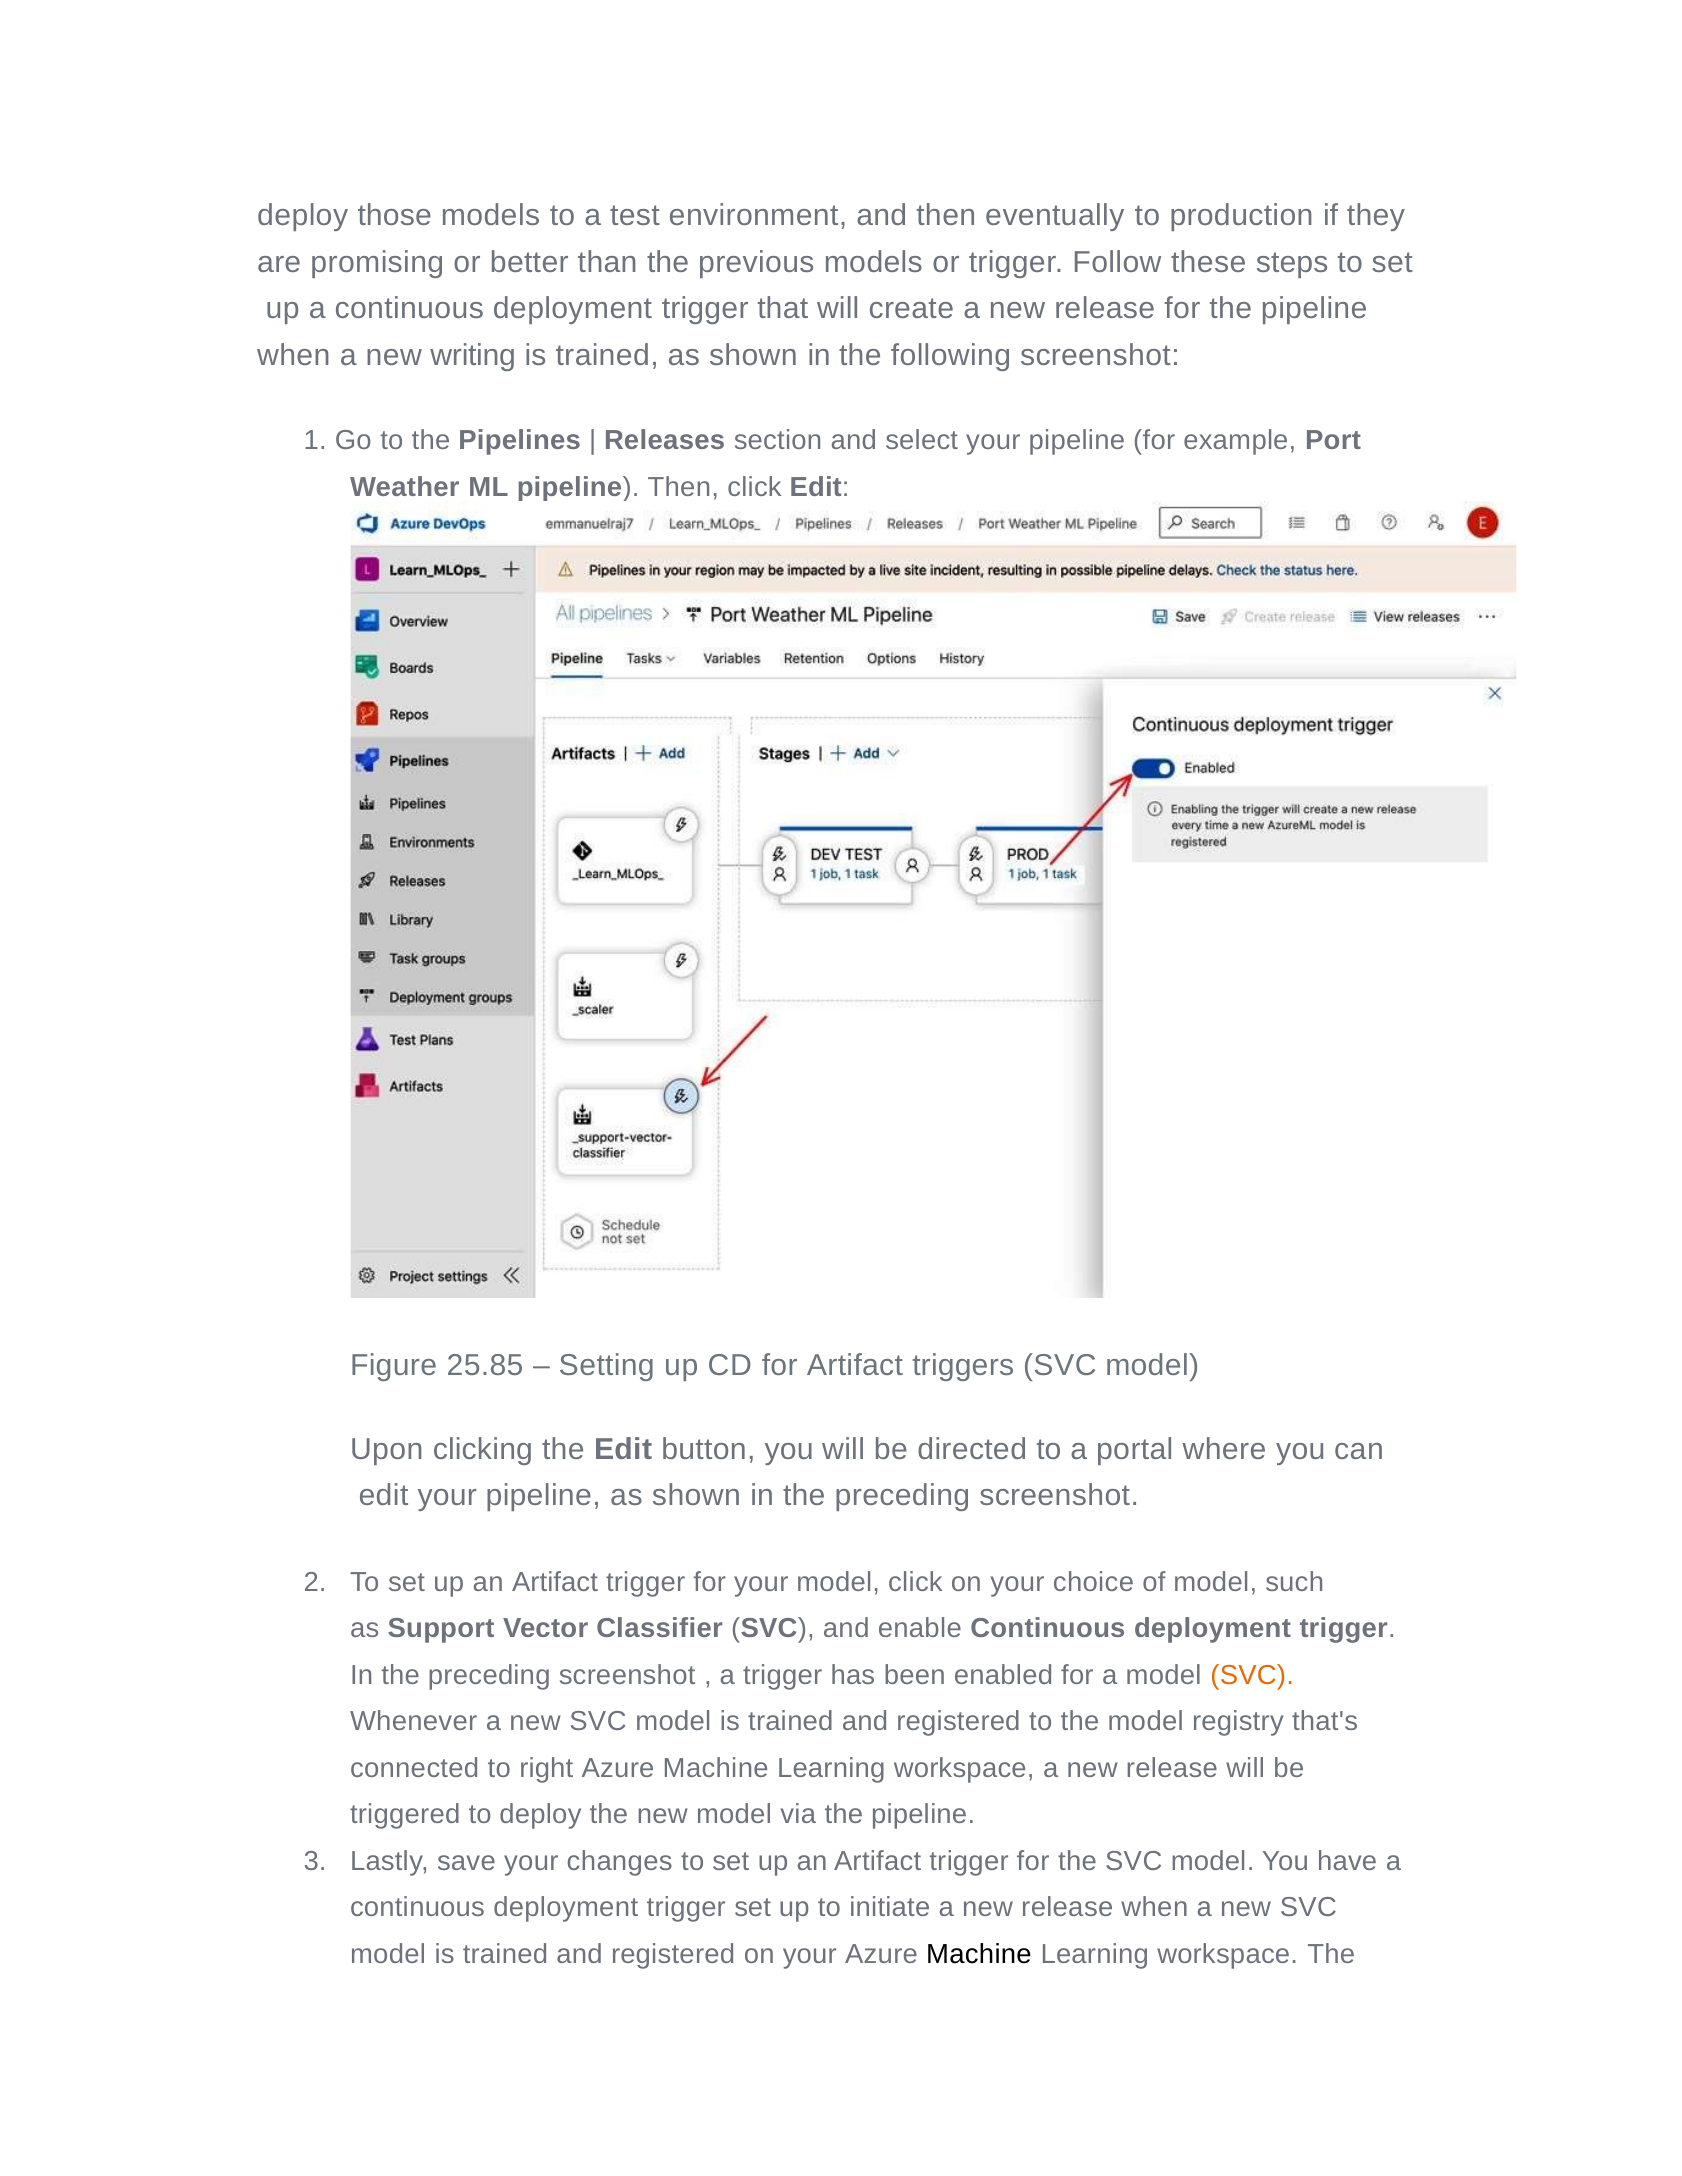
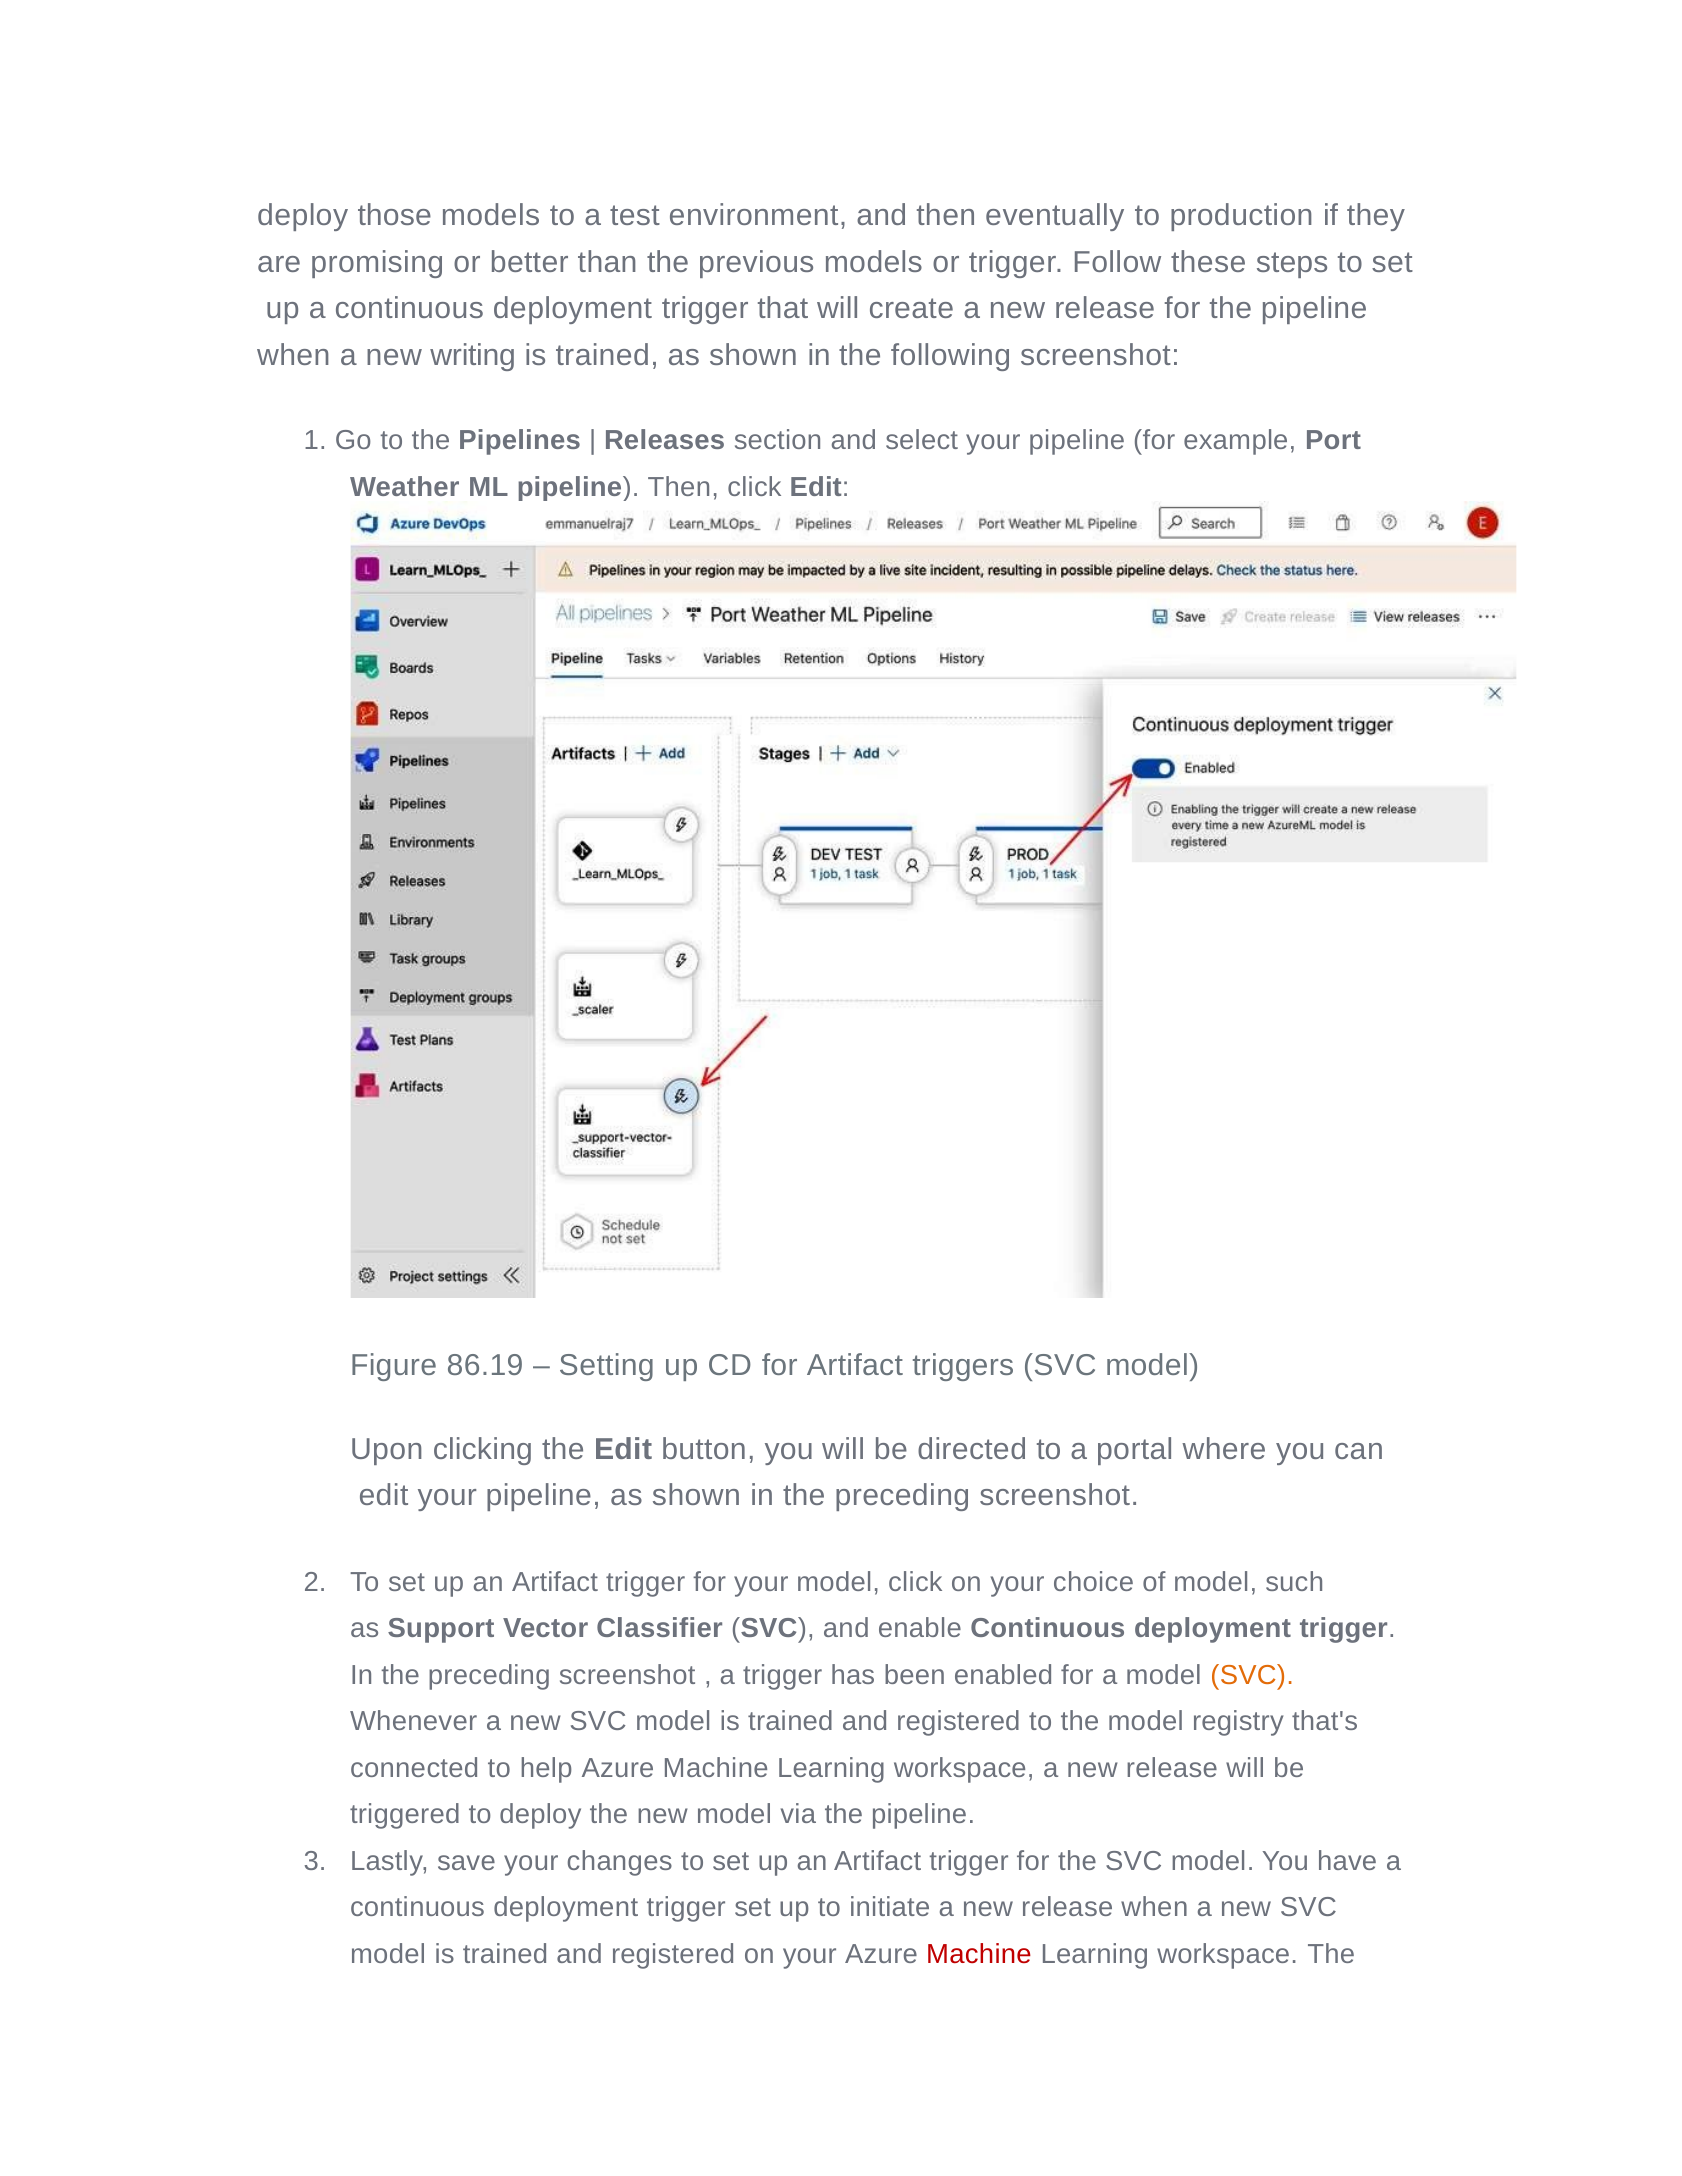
25.85: 25.85 -> 86.19
right: right -> help
Machine at (979, 1955) colour: black -> red
